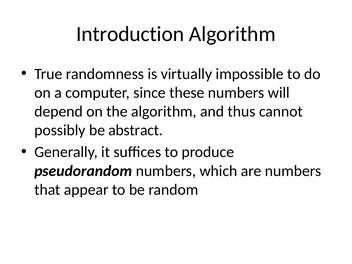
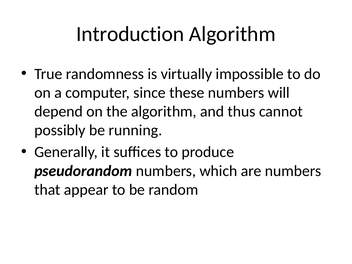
abstract: abstract -> running
